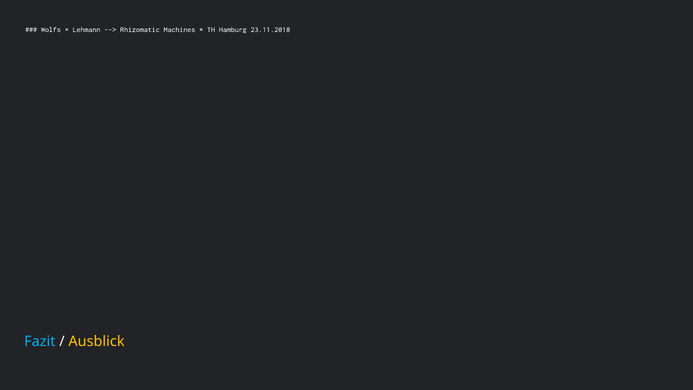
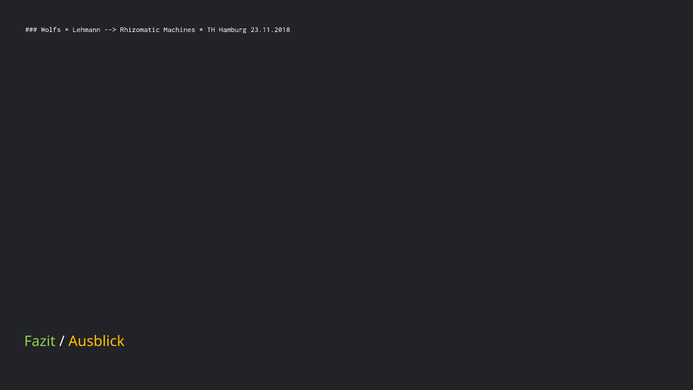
Fazit colour: light blue -> light green
